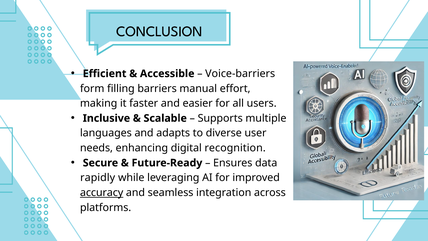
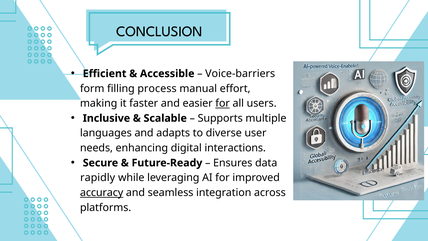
barriers: barriers -> process
for at (223, 103) underline: none -> present
recognition: recognition -> interactions
